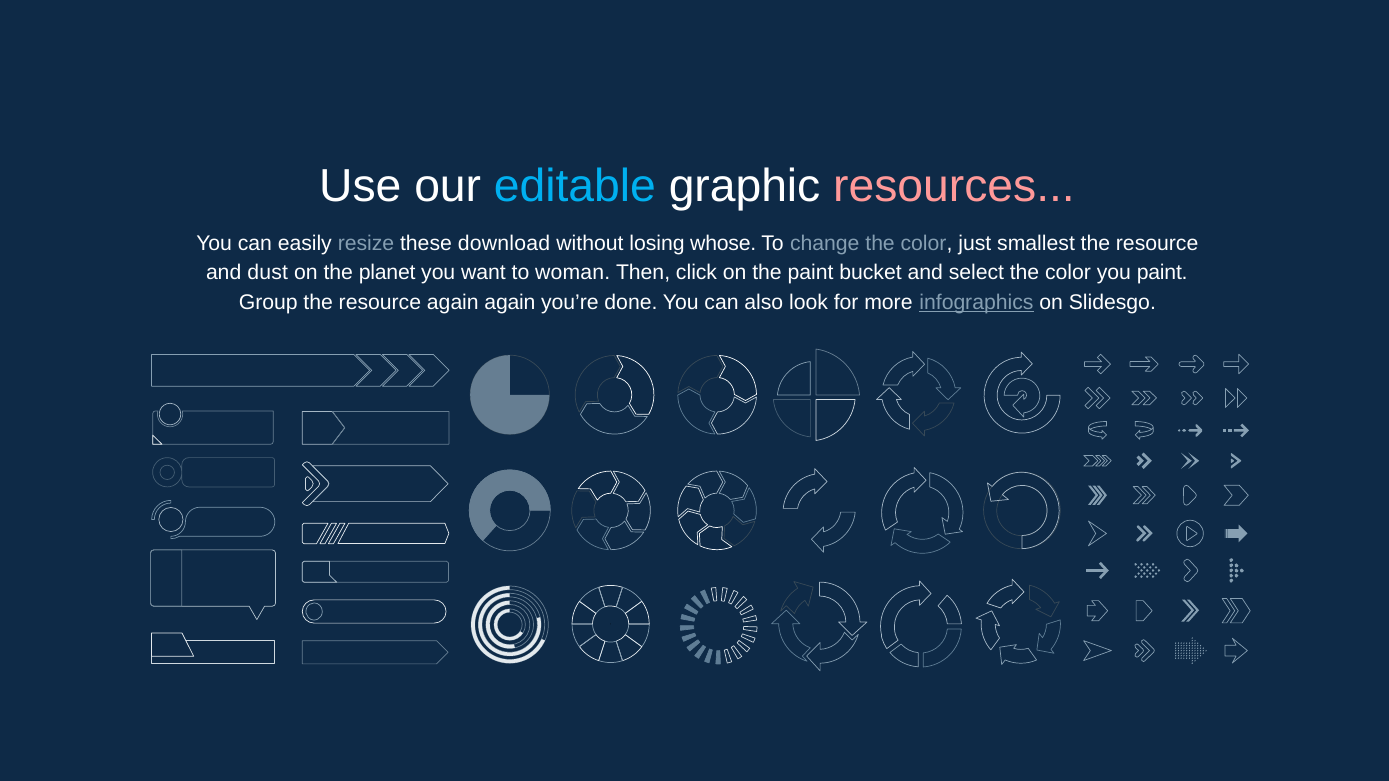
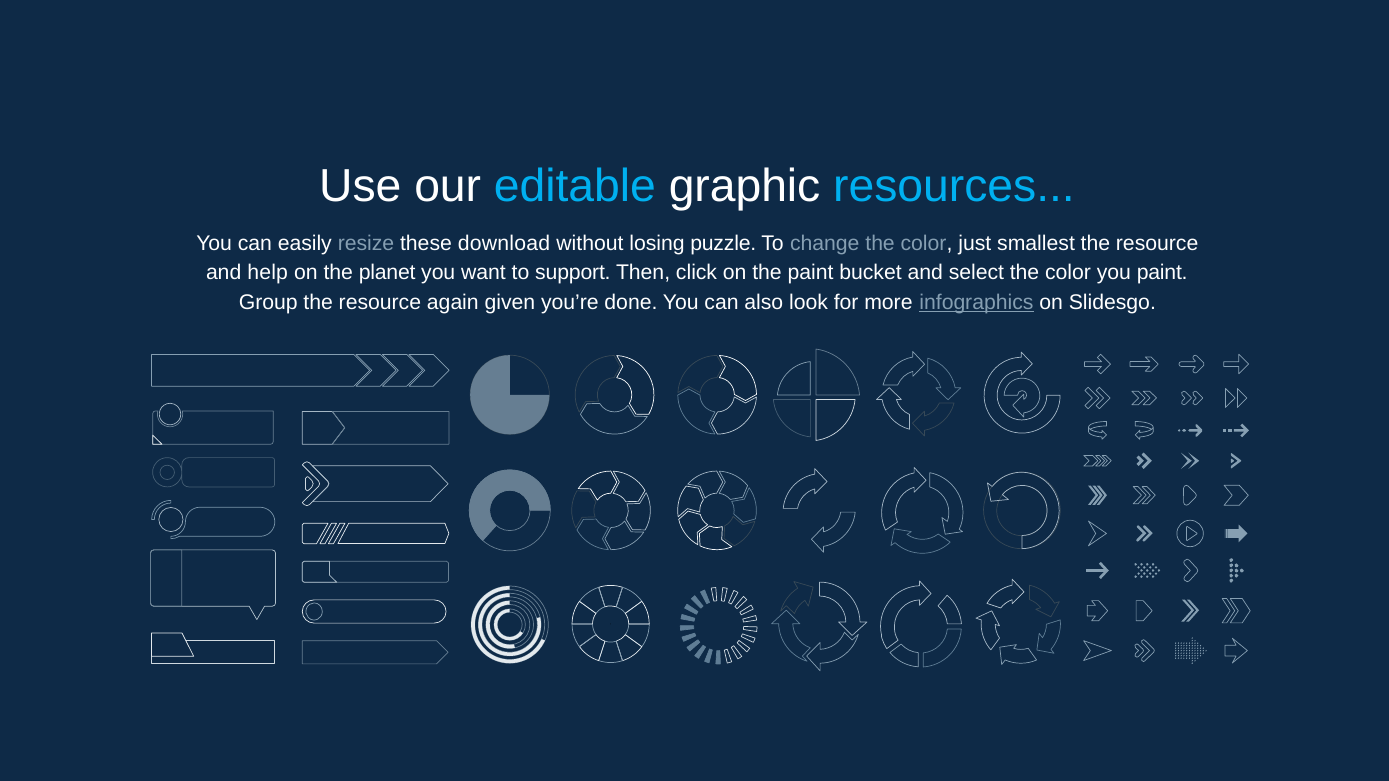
resources colour: pink -> light blue
whose: whose -> puzzle
dust: dust -> help
woman: woman -> support
again again: again -> given
